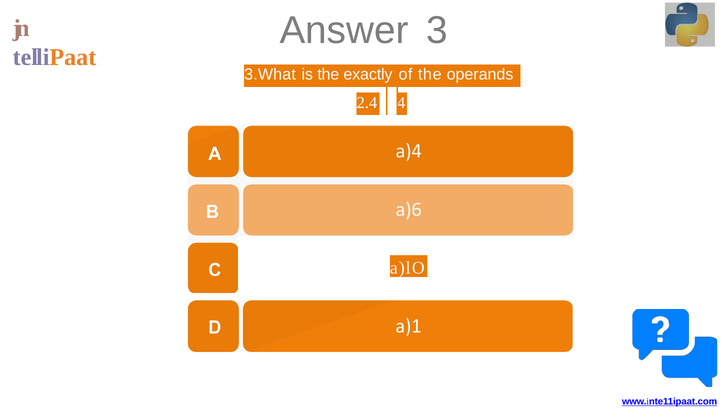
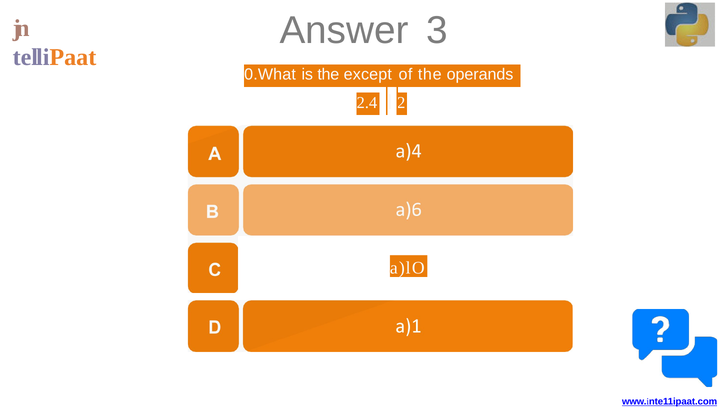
3.What: 3.What -> 0.What
exactly: exactly -> except
4: 4 -> 2
